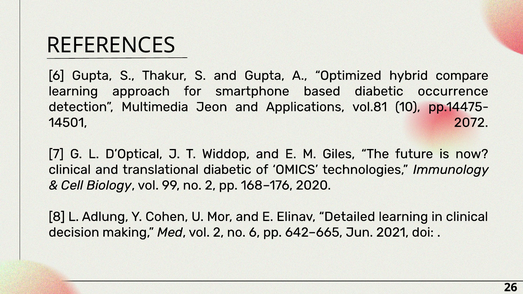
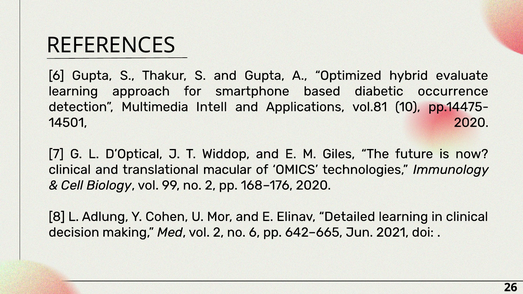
compare: compare -> evaluate
Jeon: Jeon -> Intell
2072 at (471, 123): 2072 -> 2020
translational diabetic: diabetic -> macular
